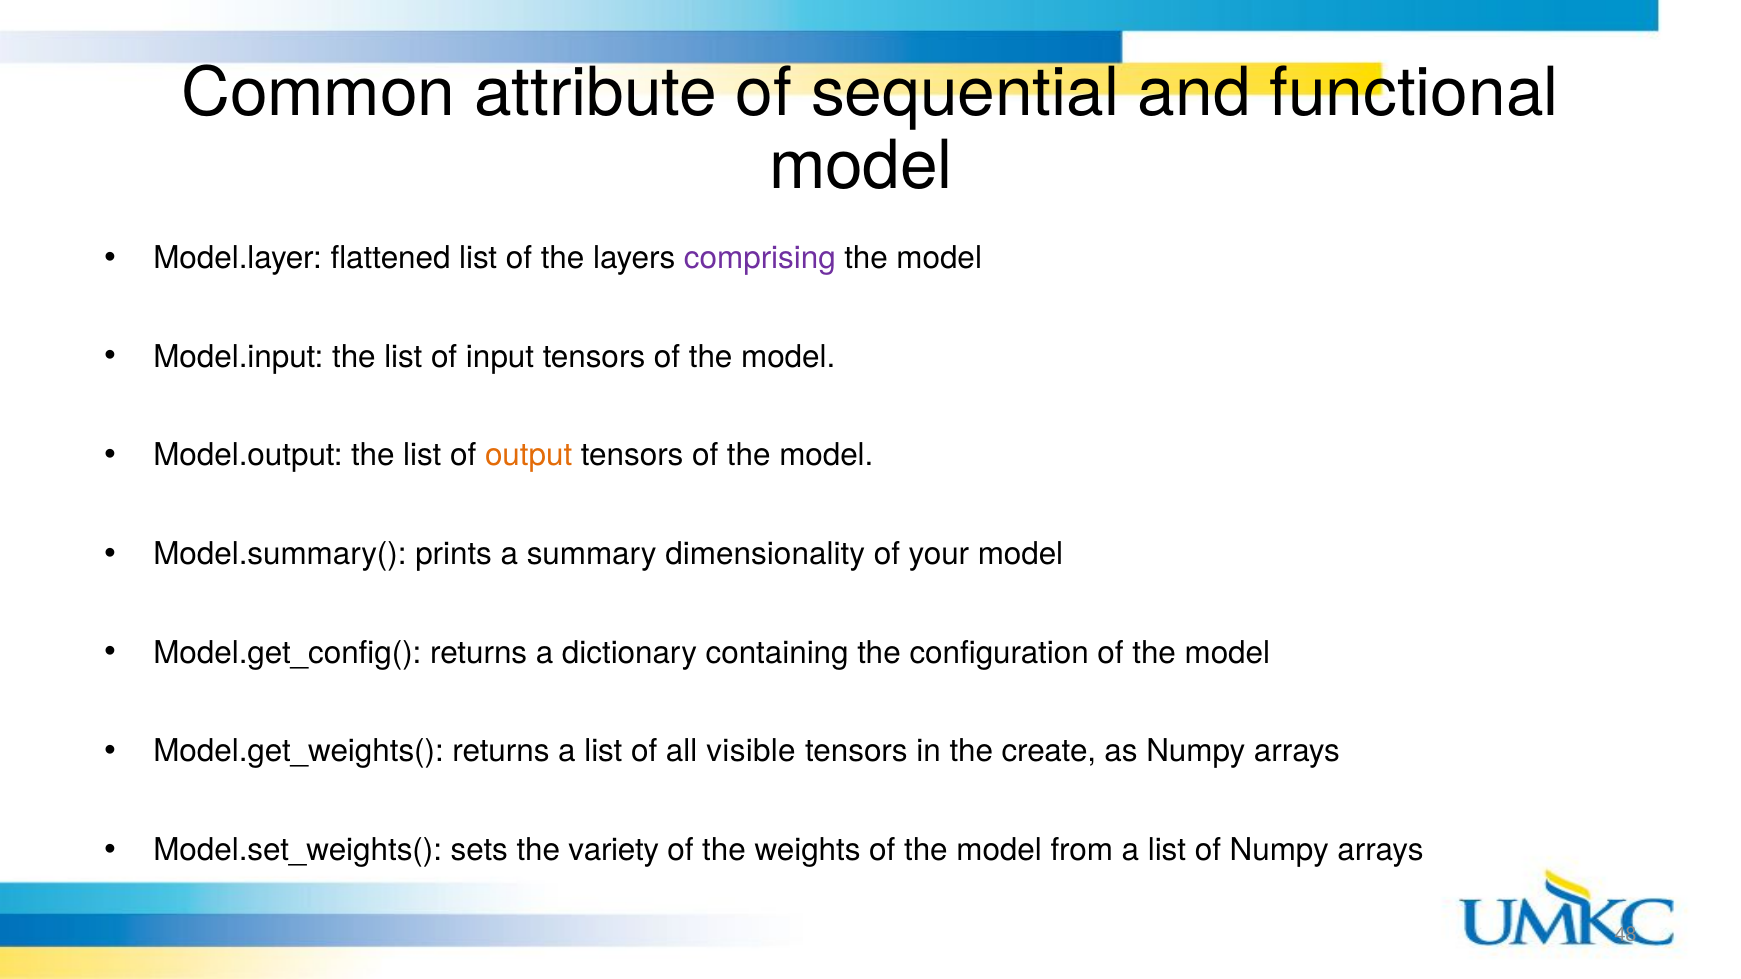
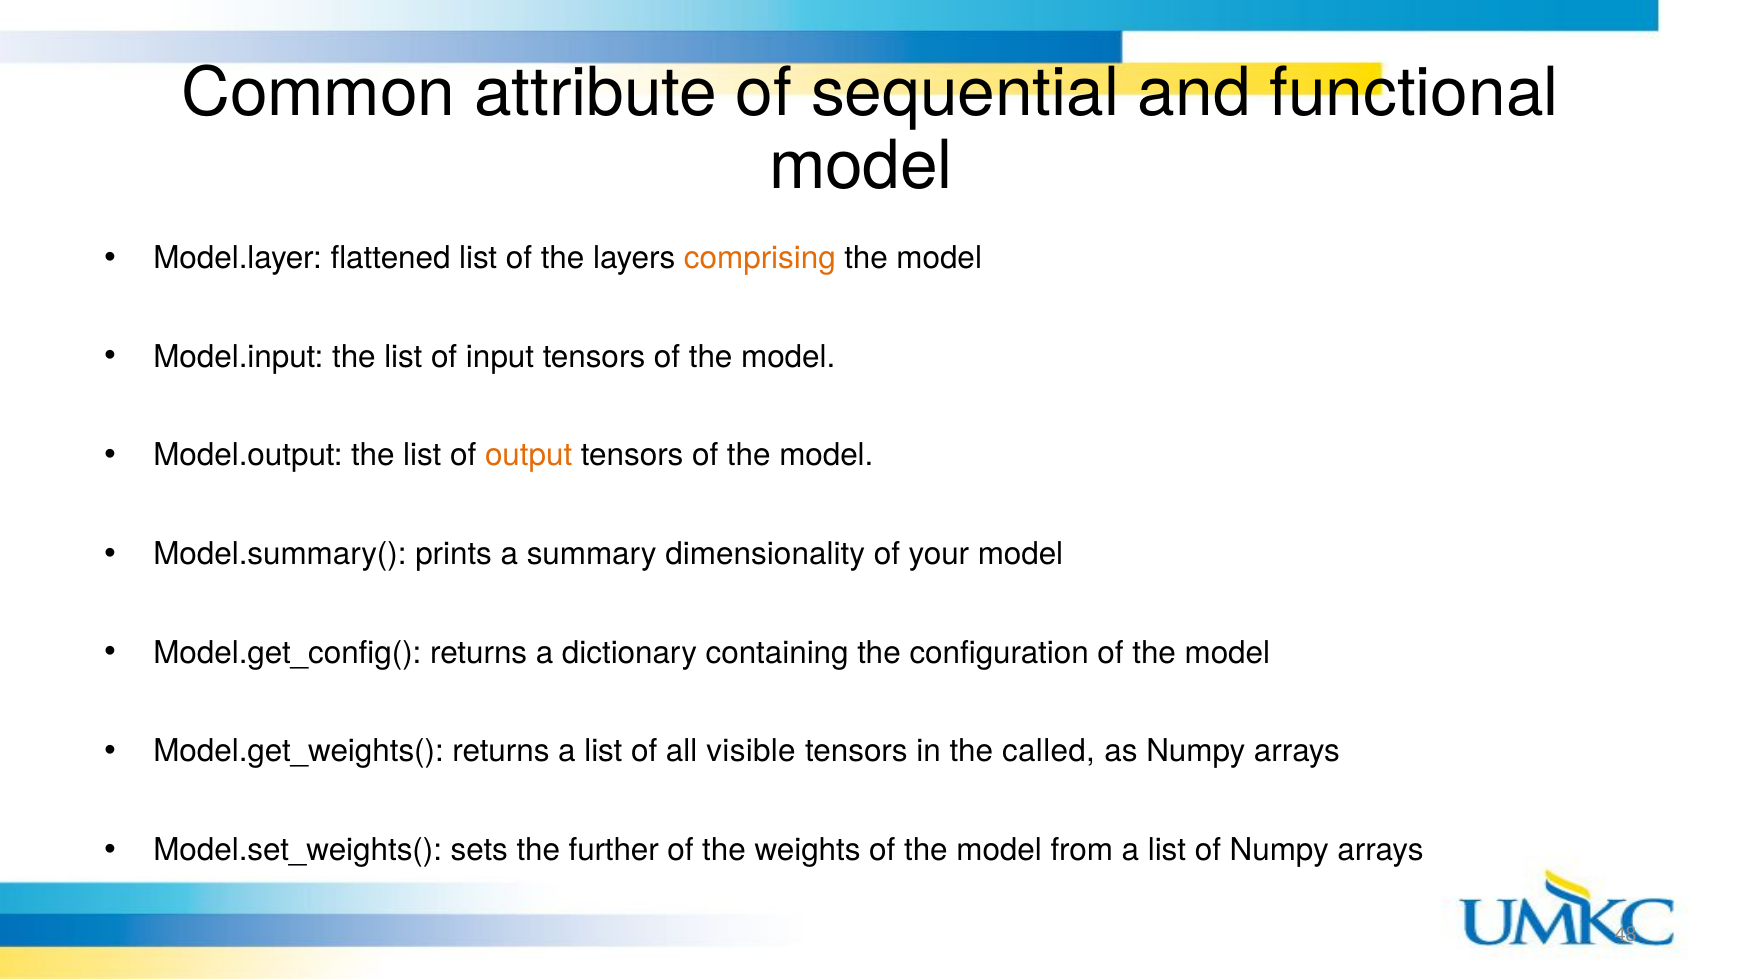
comprising colour: purple -> orange
create: create -> called
variety: variety -> further
